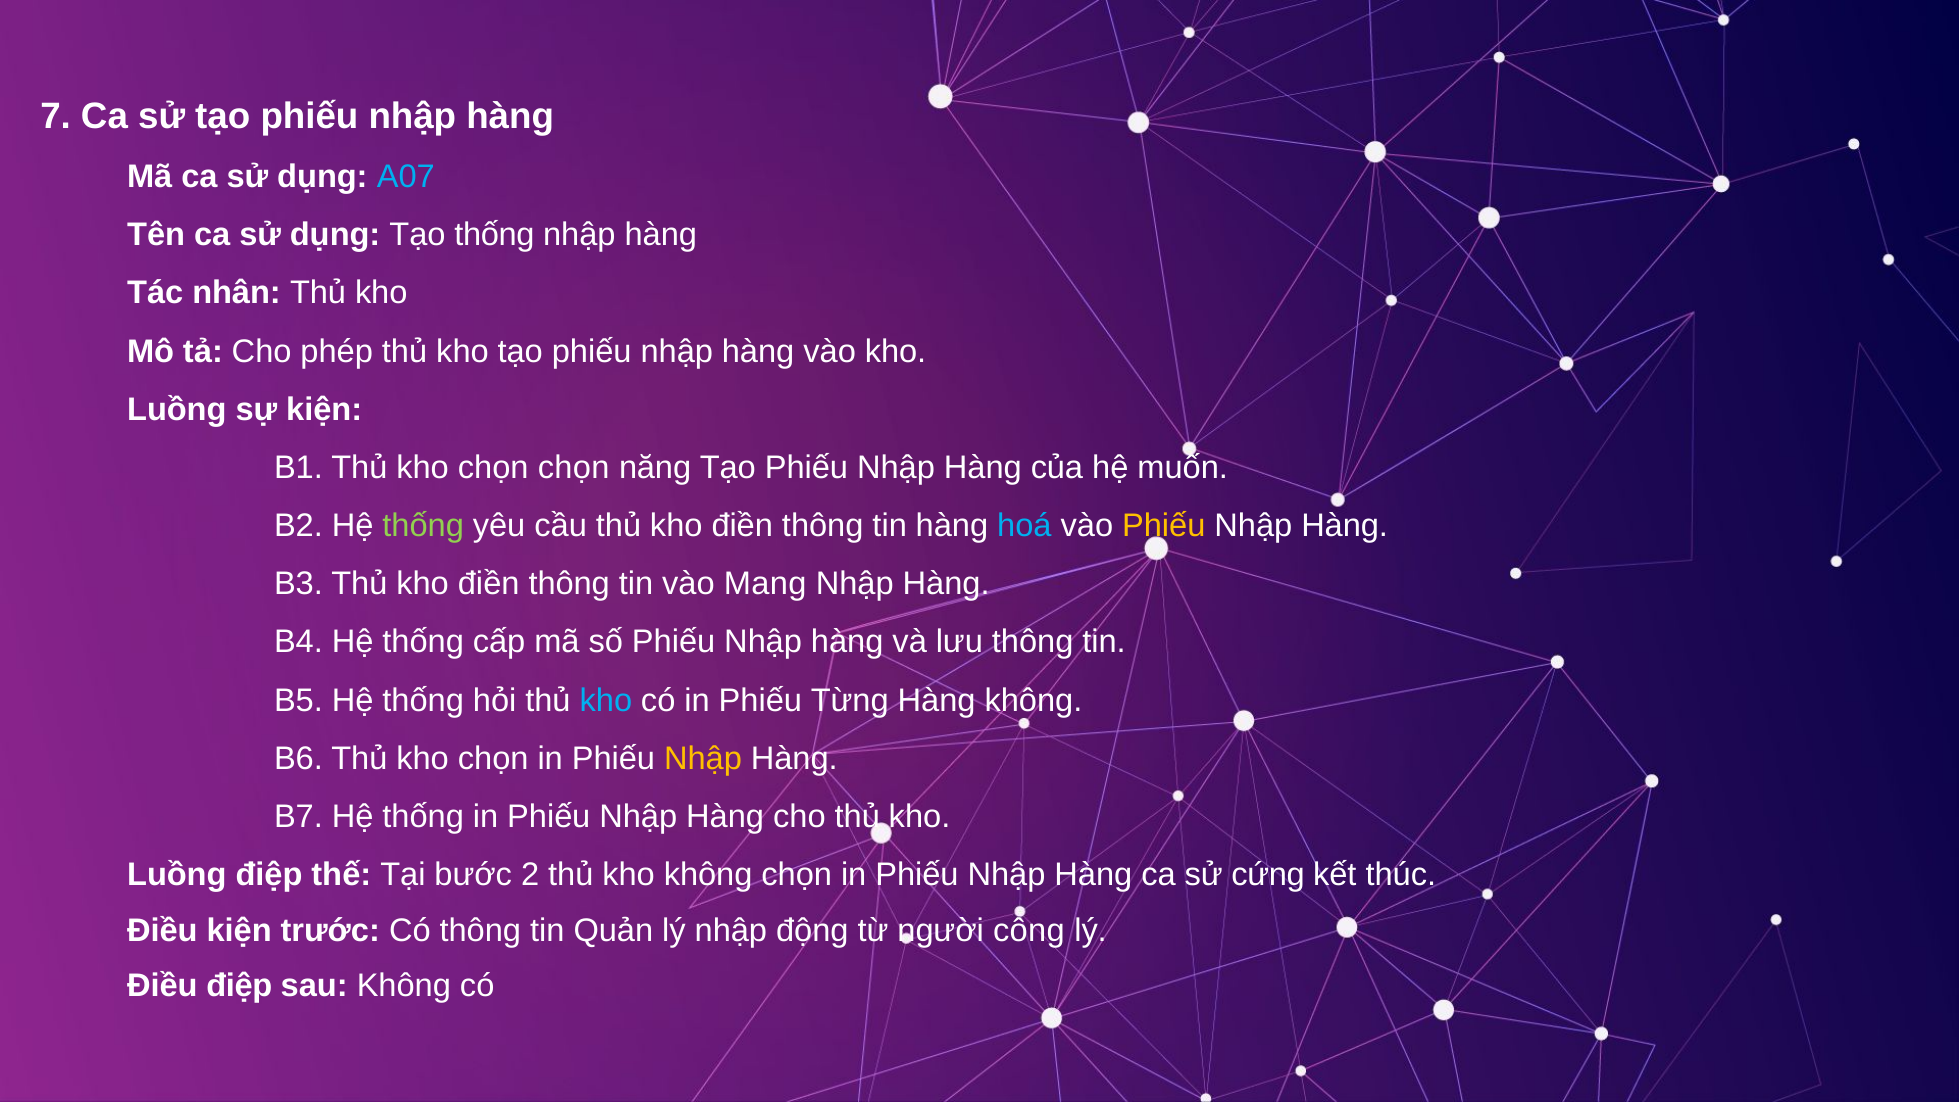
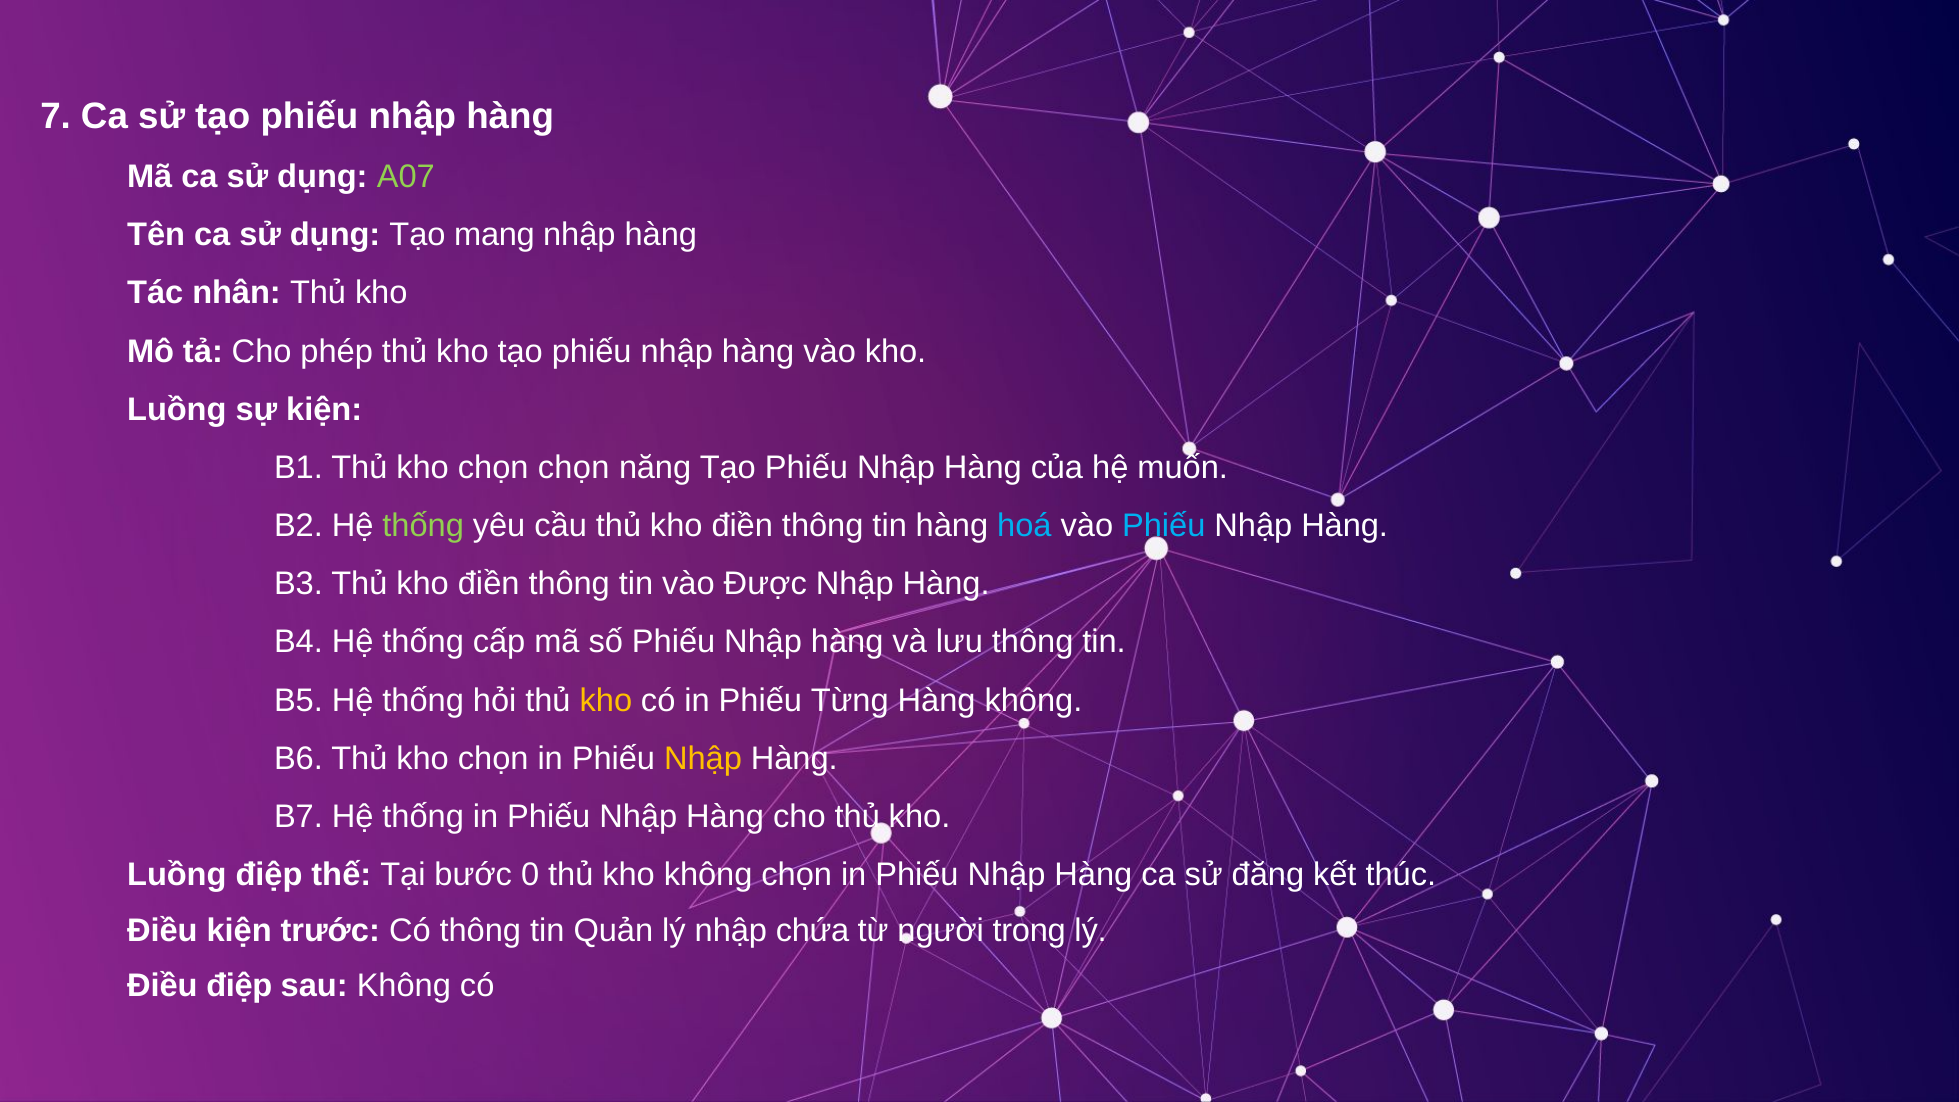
A07 colour: light blue -> light green
Tạo thống: thống -> mang
Phiếu at (1164, 526) colour: yellow -> light blue
Mang: Mang -> Được
kho at (606, 700) colour: light blue -> yellow
2: 2 -> 0
cứng: cứng -> đăng
động: động -> chứa
công: công -> trong
